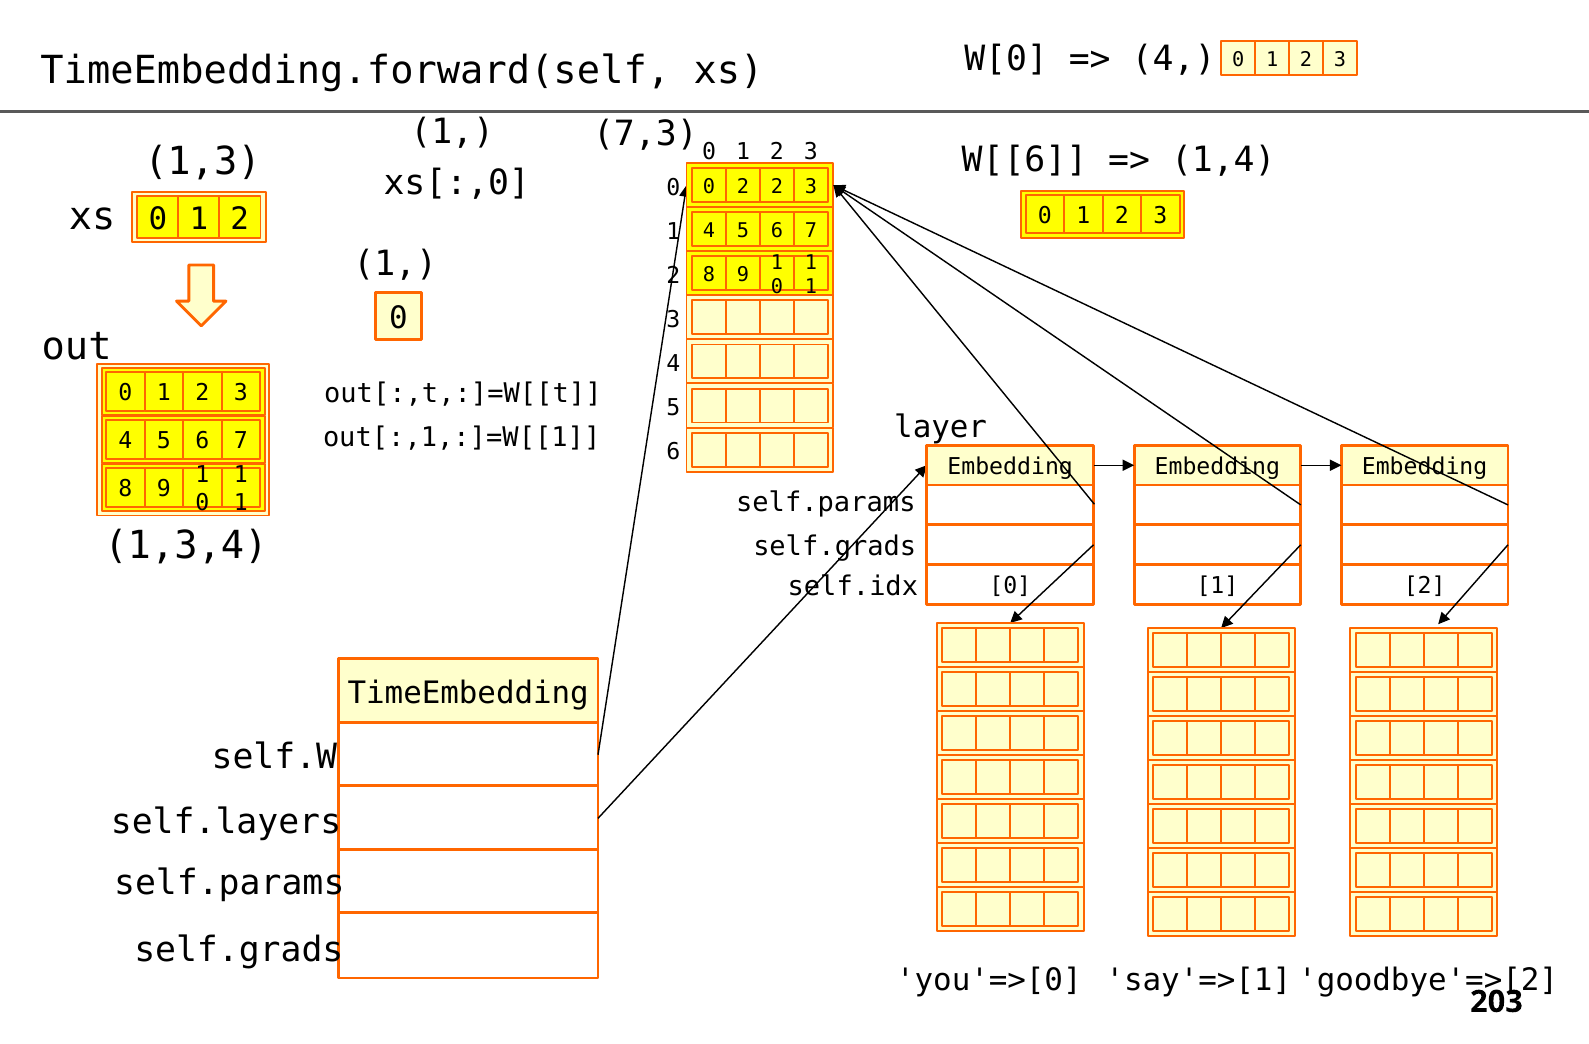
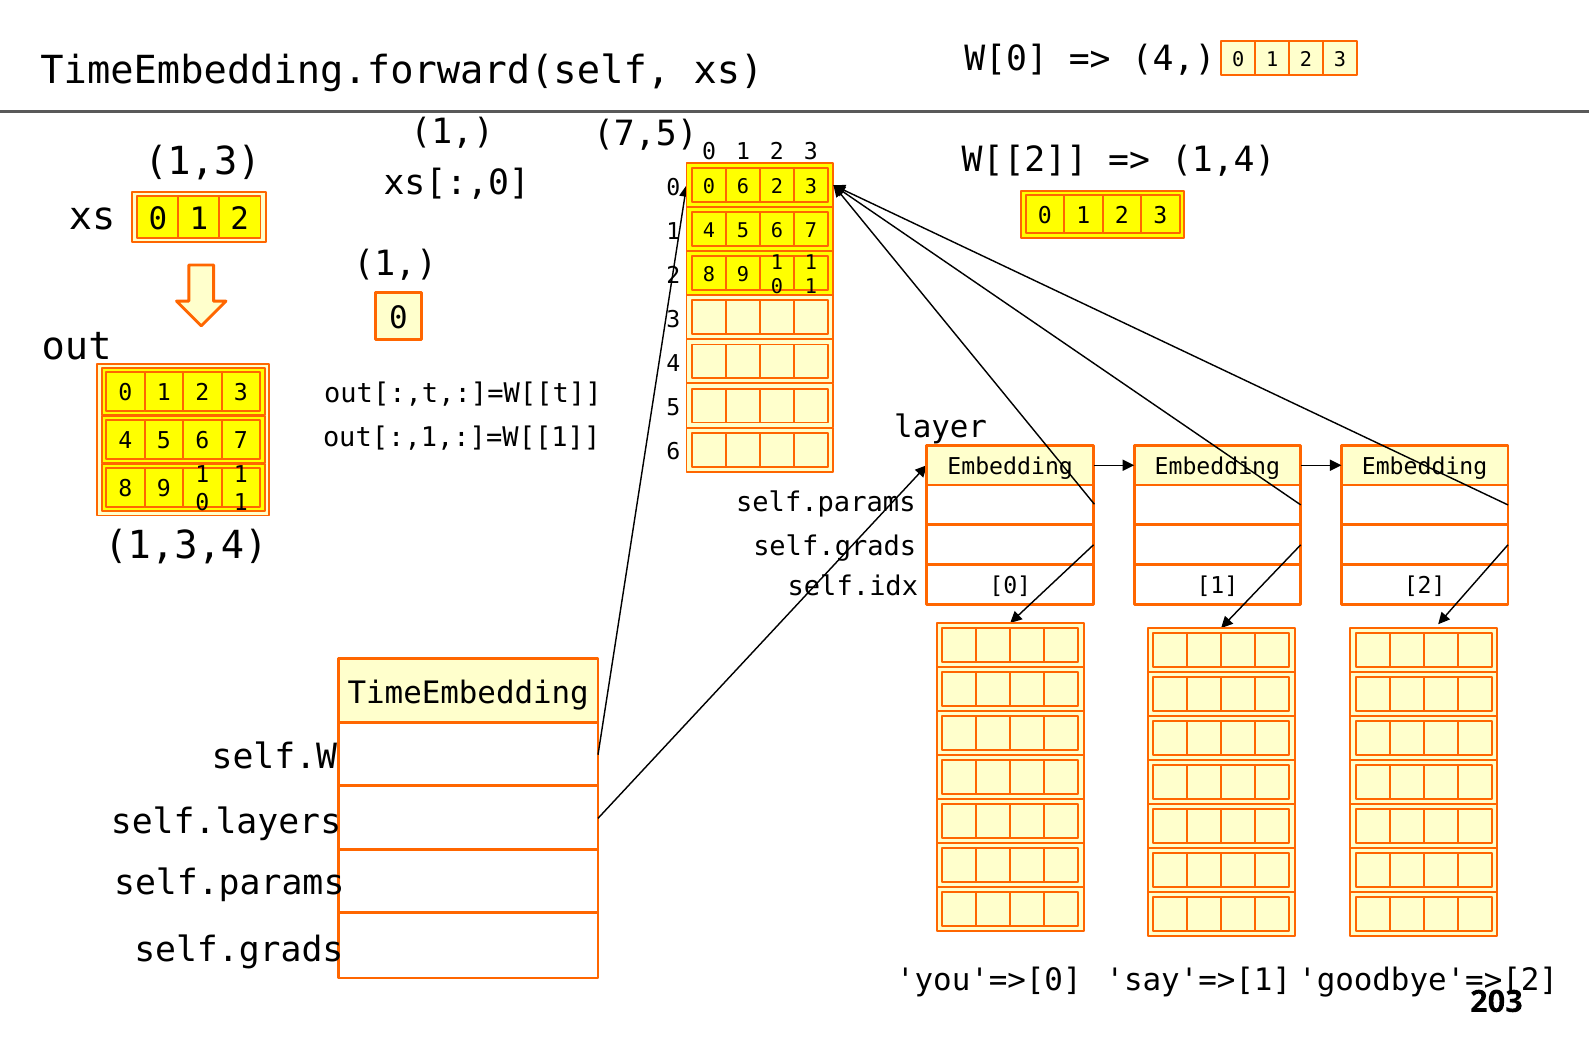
7,3: 7,3 -> 7,5
W[[6: W[[6 -> W[[2
0 2: 2 -> 6
